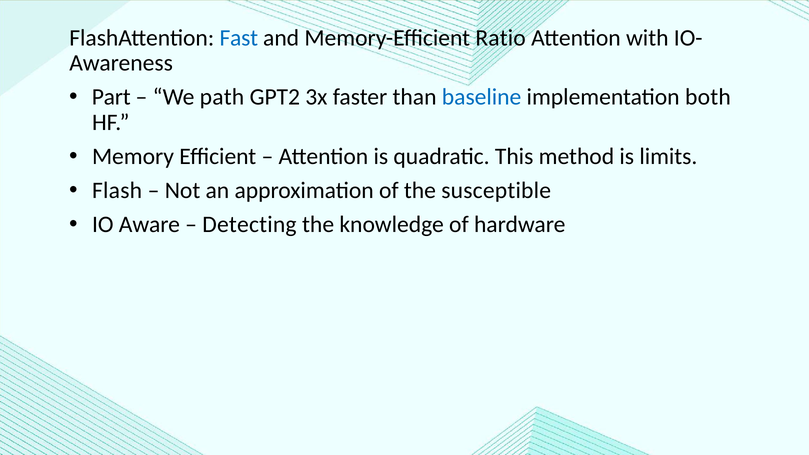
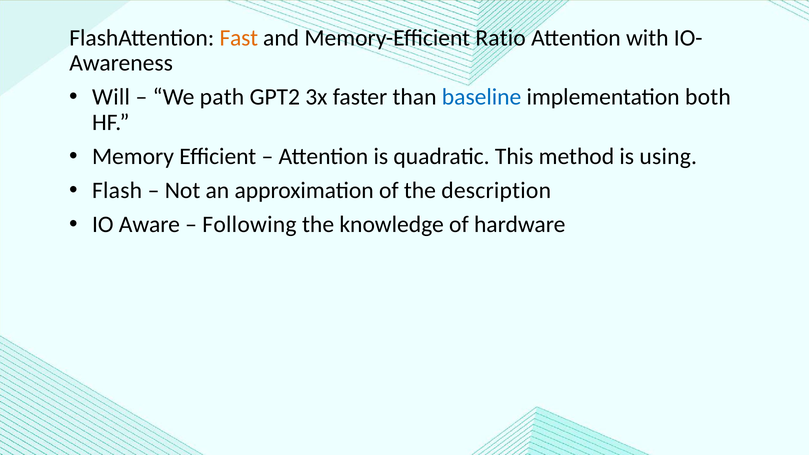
Fast colour: blue -> orange
Part: Part -> Will
limits: limits -> using
susceptible: susceptible -> description
Detecting: Detecting -> Following
